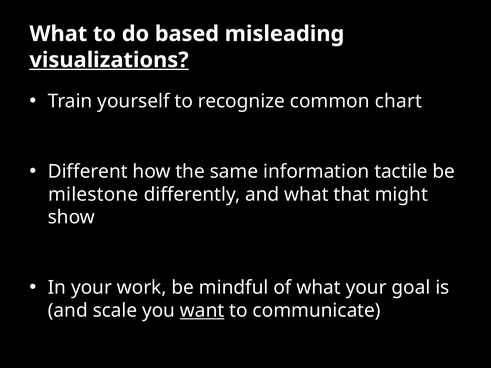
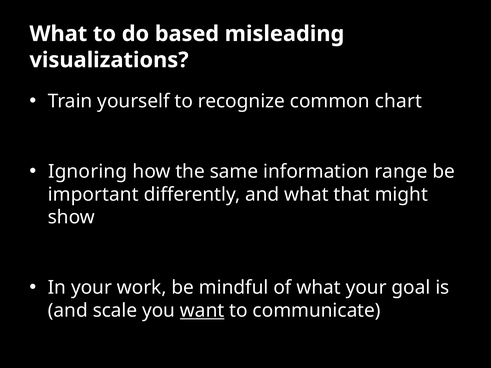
visualizations underline: present -> none
Different: Different -> Ignoring
tactile: tactile -> range
milestone: milestone -> important
